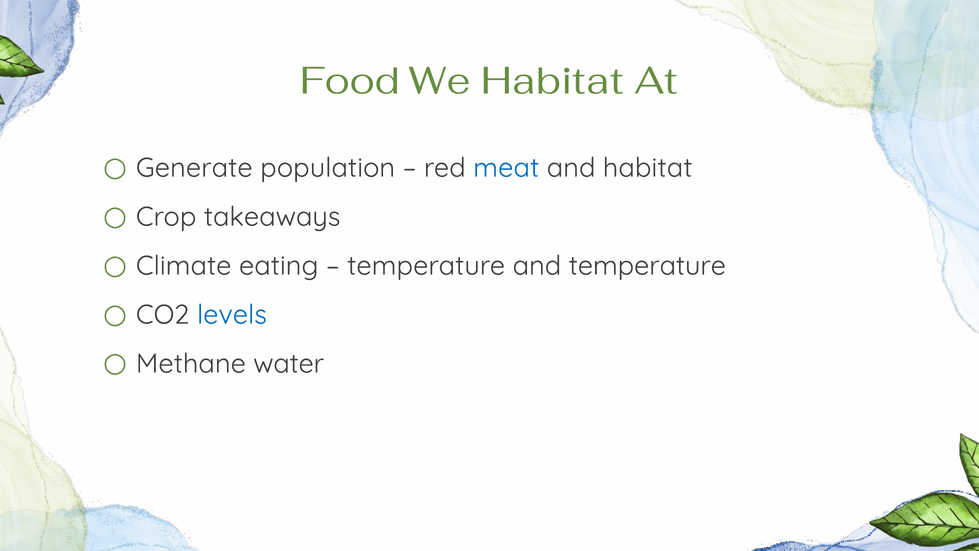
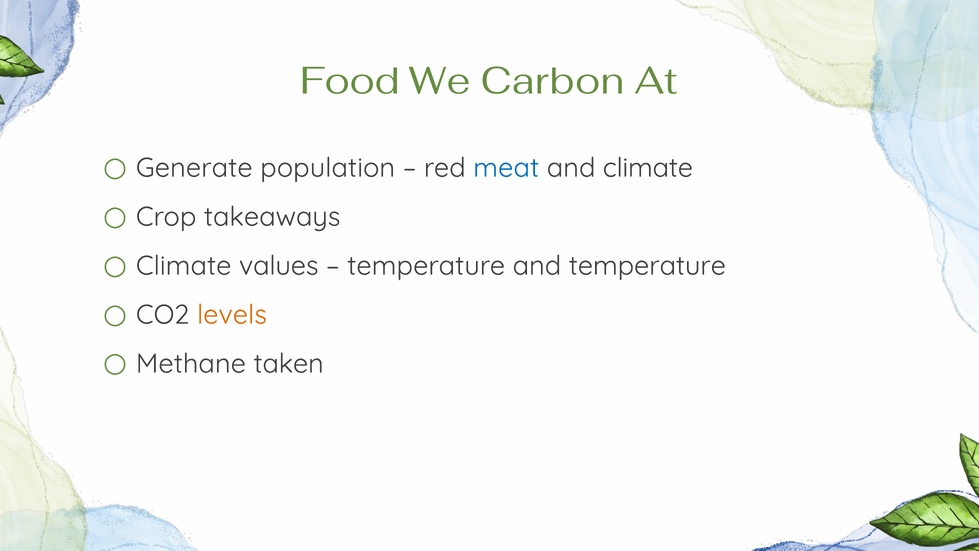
We Habitat: Habitat -> Carbon
and habitat: habitat -> climate
eating: eating -> values
levels colour: blue -> orange
water: water -> taken
